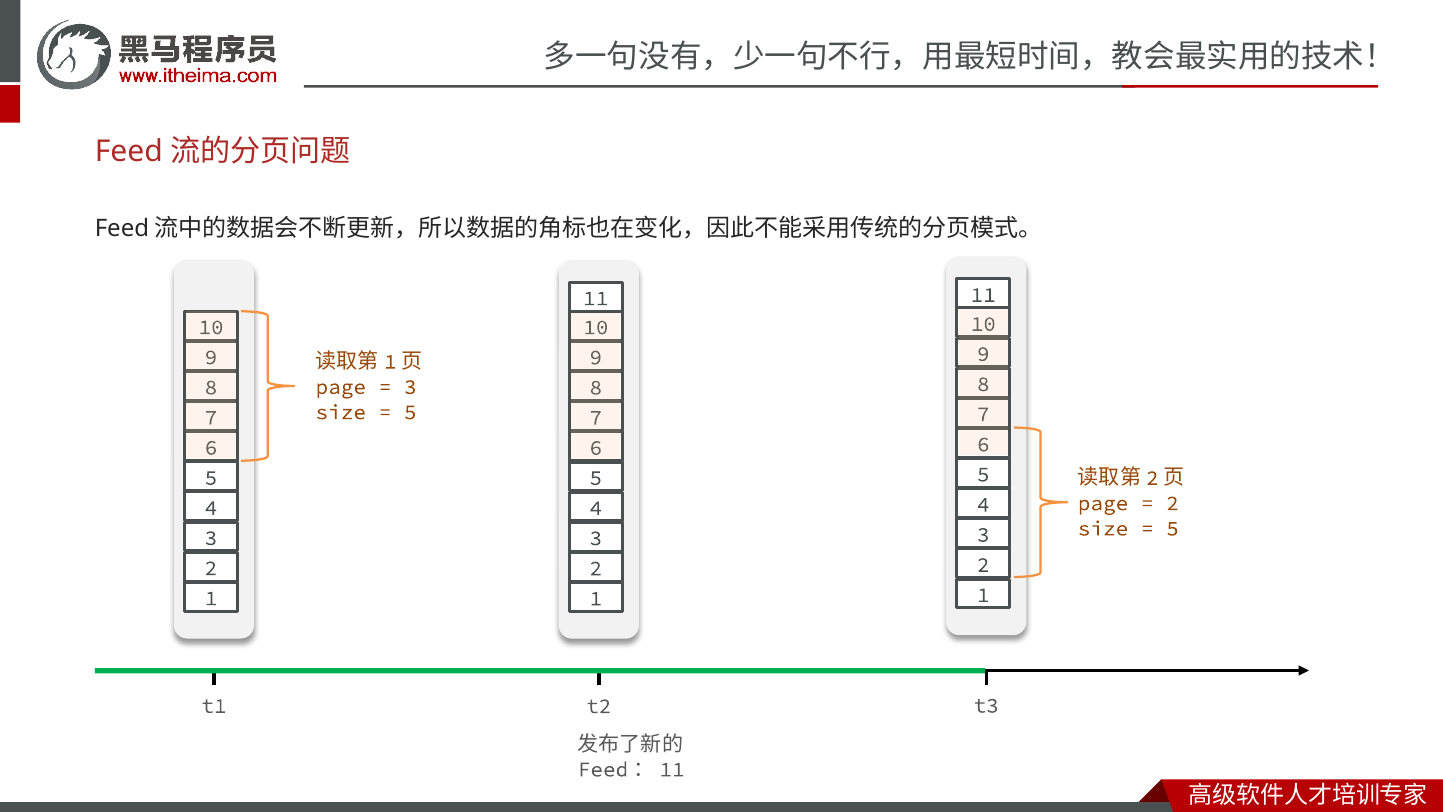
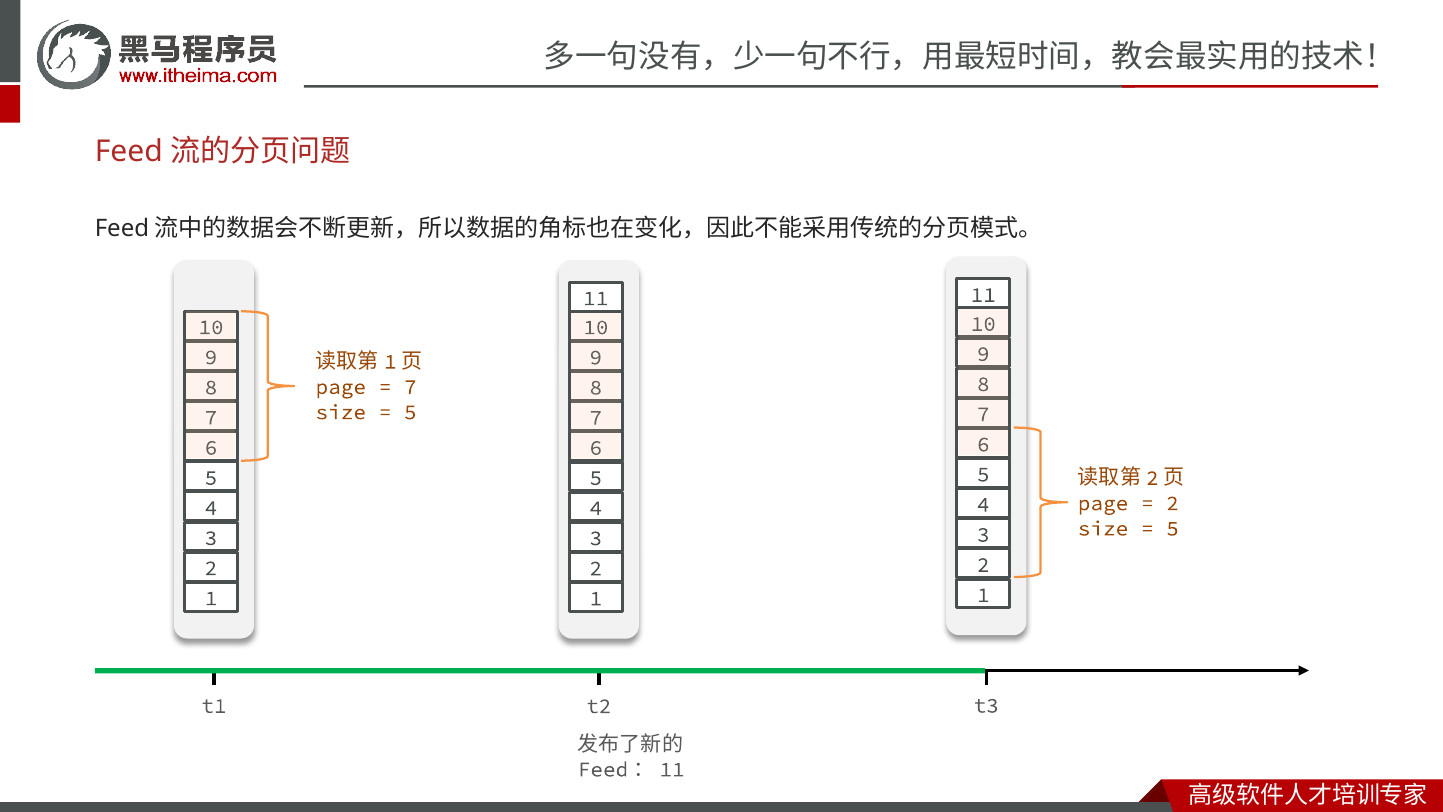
3 at (410, 387): 3 -> 7
